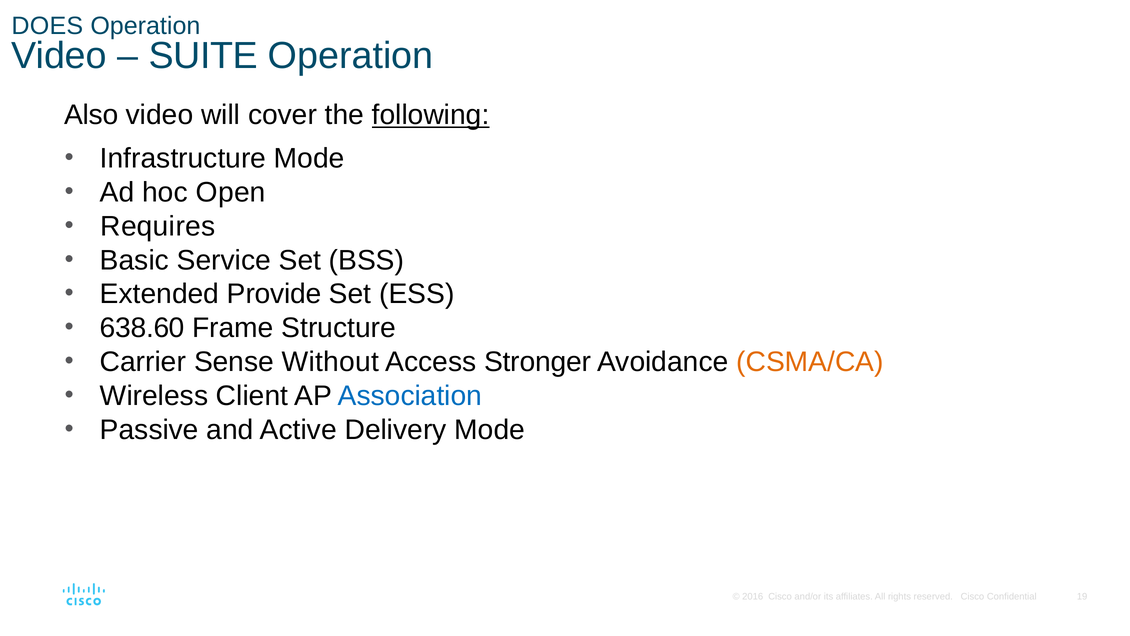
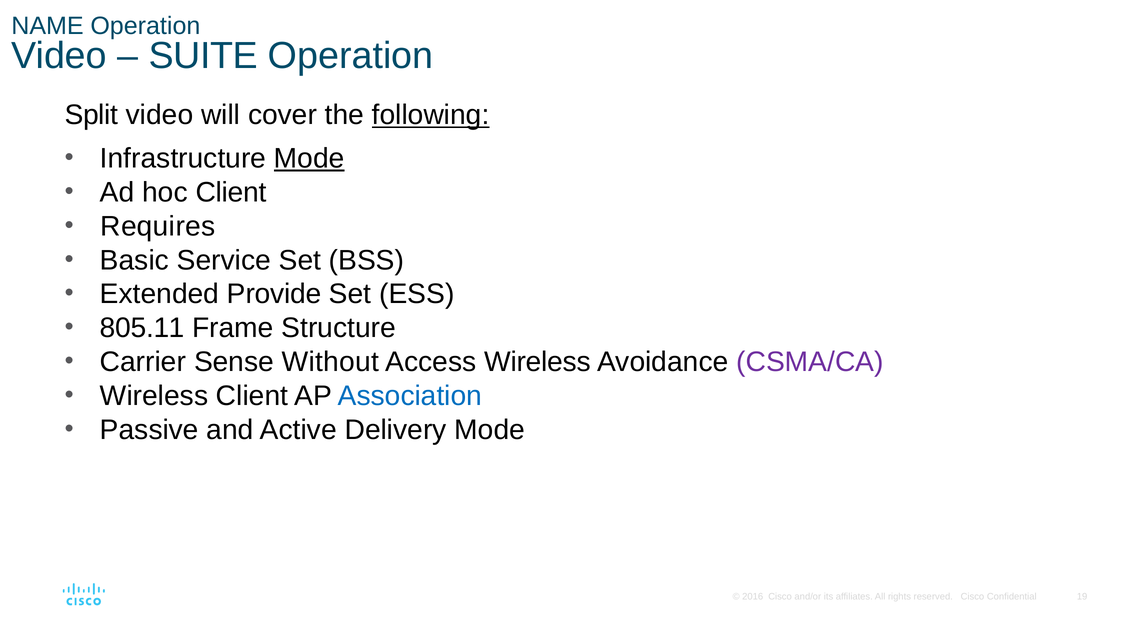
DOES: DOES -> NAME
Also: Also -> Split
Mode at (309, 158) underline: none -> present
hoc Open: Open -> Client
638.60: 638.60 -> 805.11
Access Stronger: Stronger -> Wireless
CSMA/CA colour: orange -> purple
